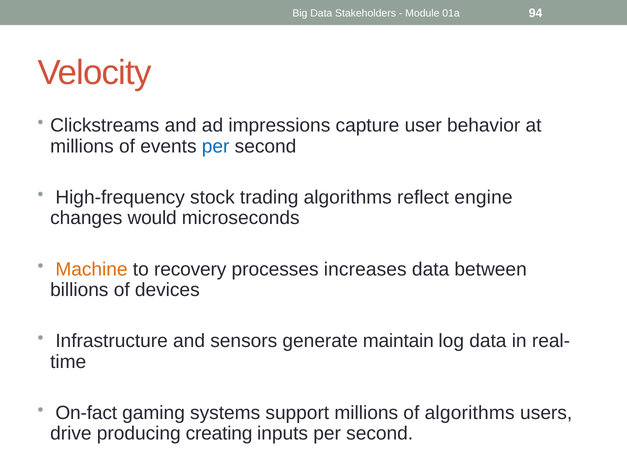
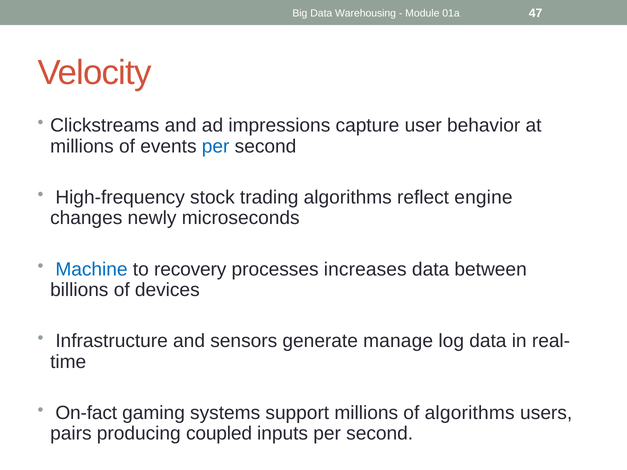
Stakeholders: Stakeholders -> Warehousing
94: 94 -> 47
would: would -> newly
Machine colour: orange -> blue
maintain: maintain -> manage
drive: drive -> pairs
creating: creating -> coupled
